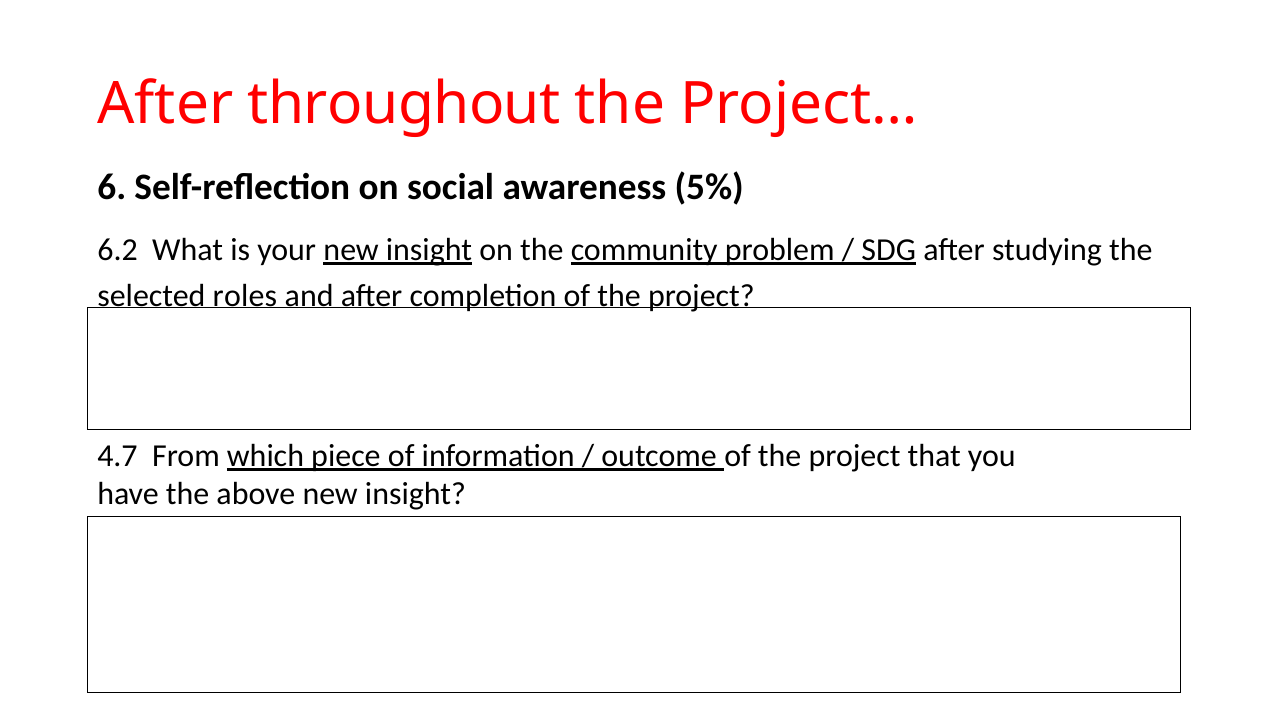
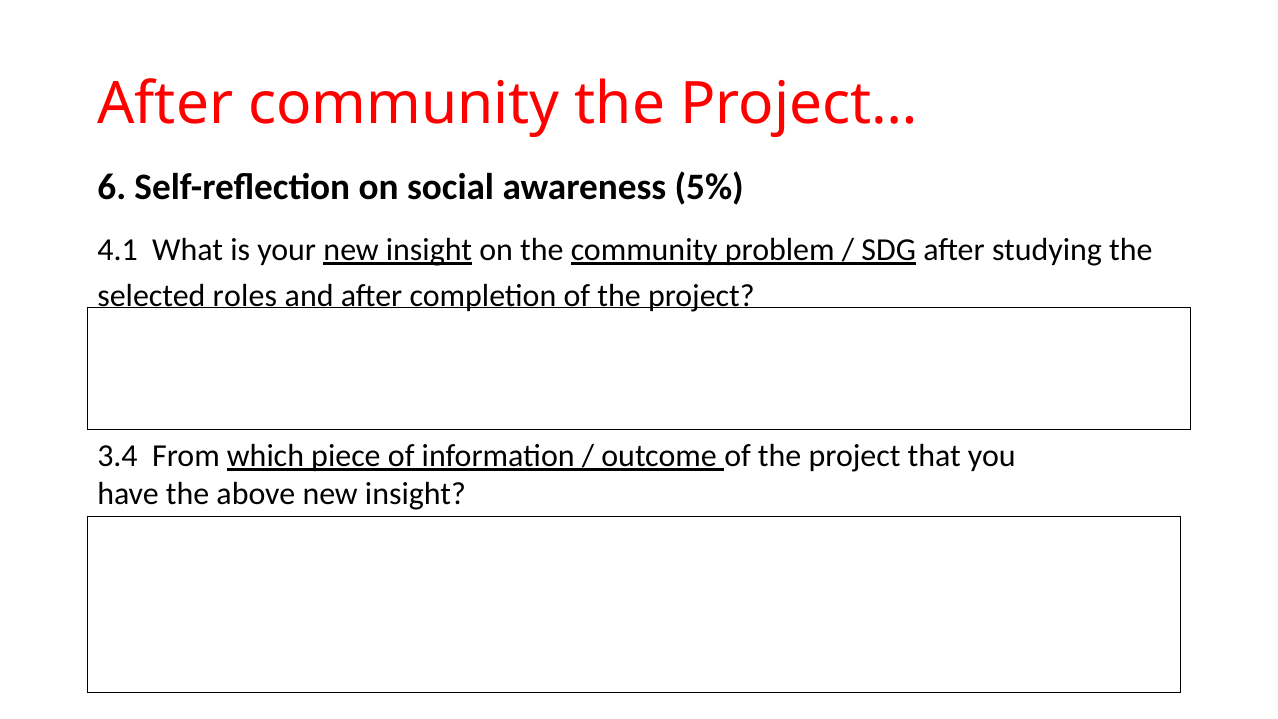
After throughout: throughout -> community
6.2: 6.2 -> 4.1
4.7: 4.7 -> 3.4
